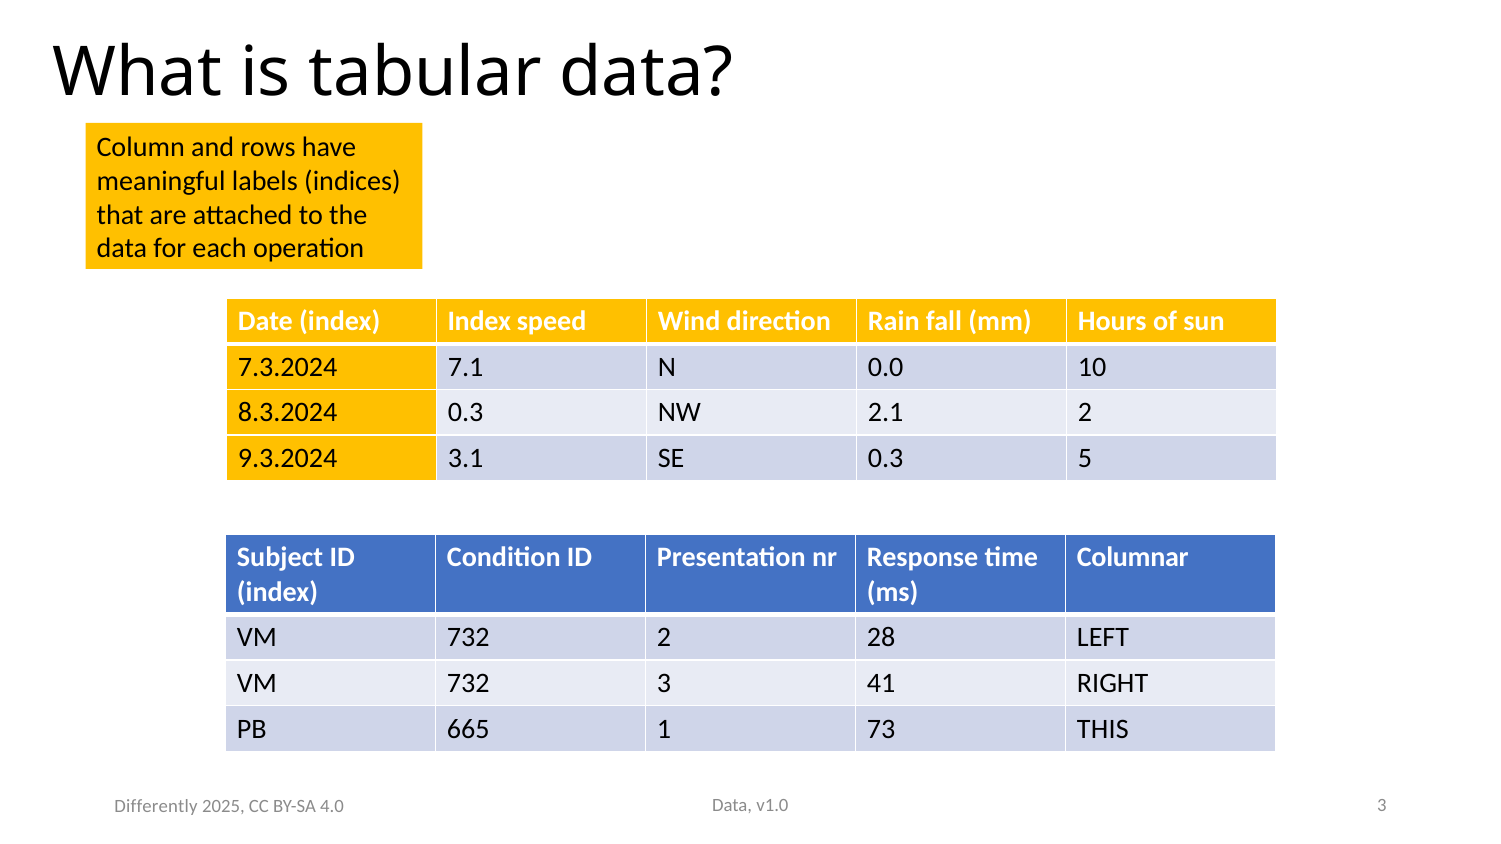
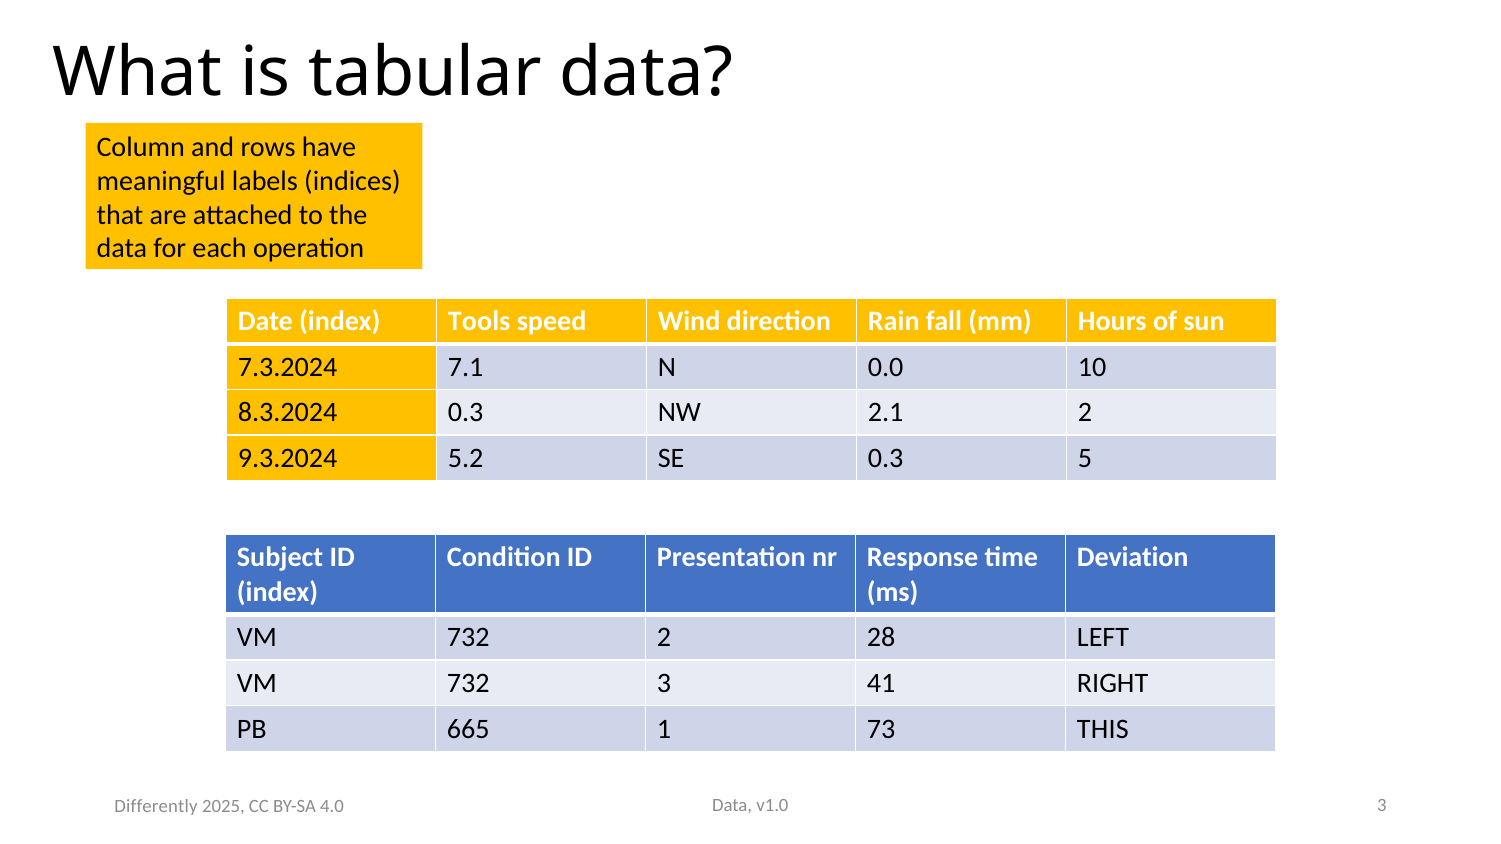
index Index: Index -> Tools
3.1: 3.1 -> 5.2
Columnar: Columnar -> Deviation
